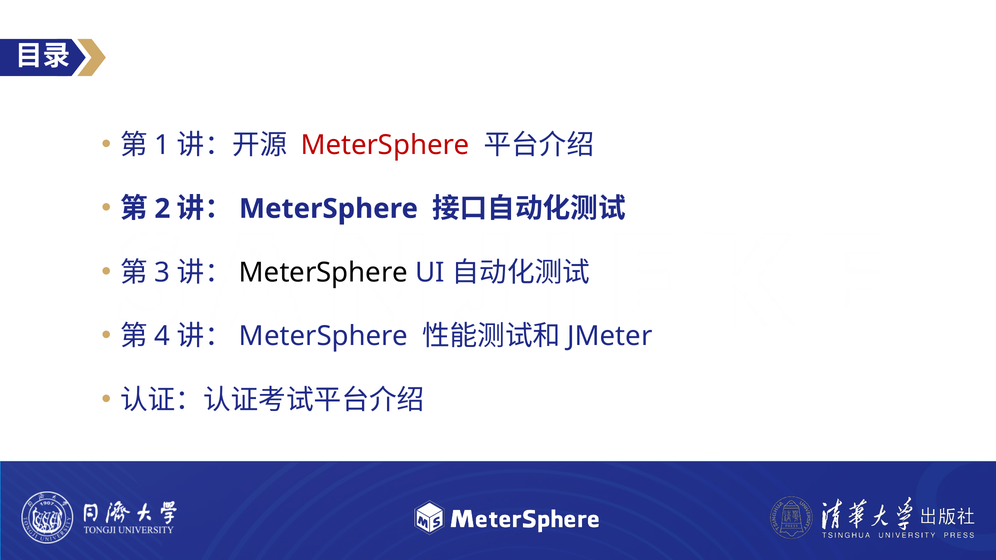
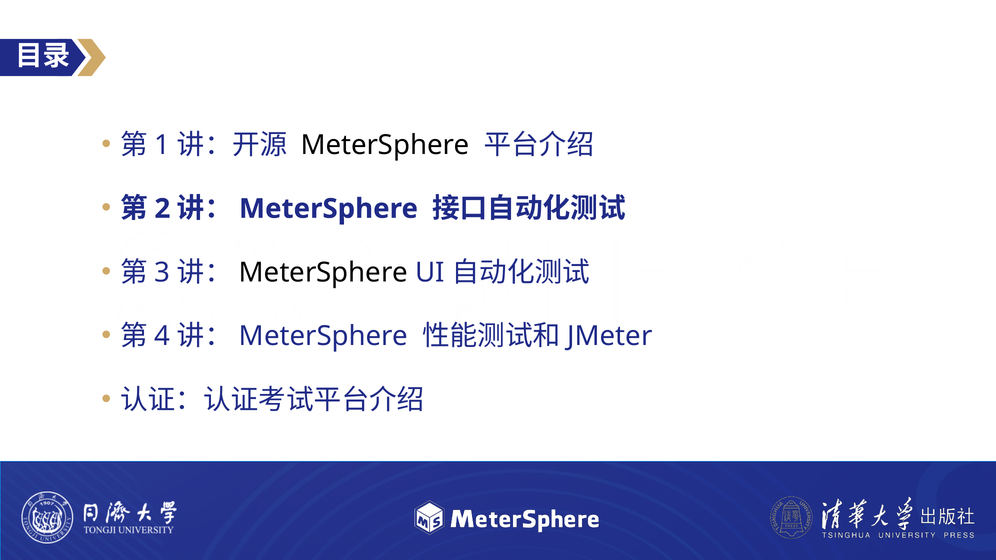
MeterSphere at (385, 145) colour: red -> black
